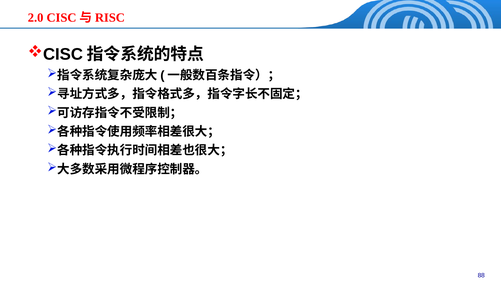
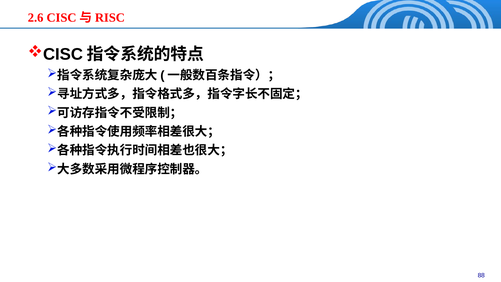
2.0: 2.0 -> 2.6
